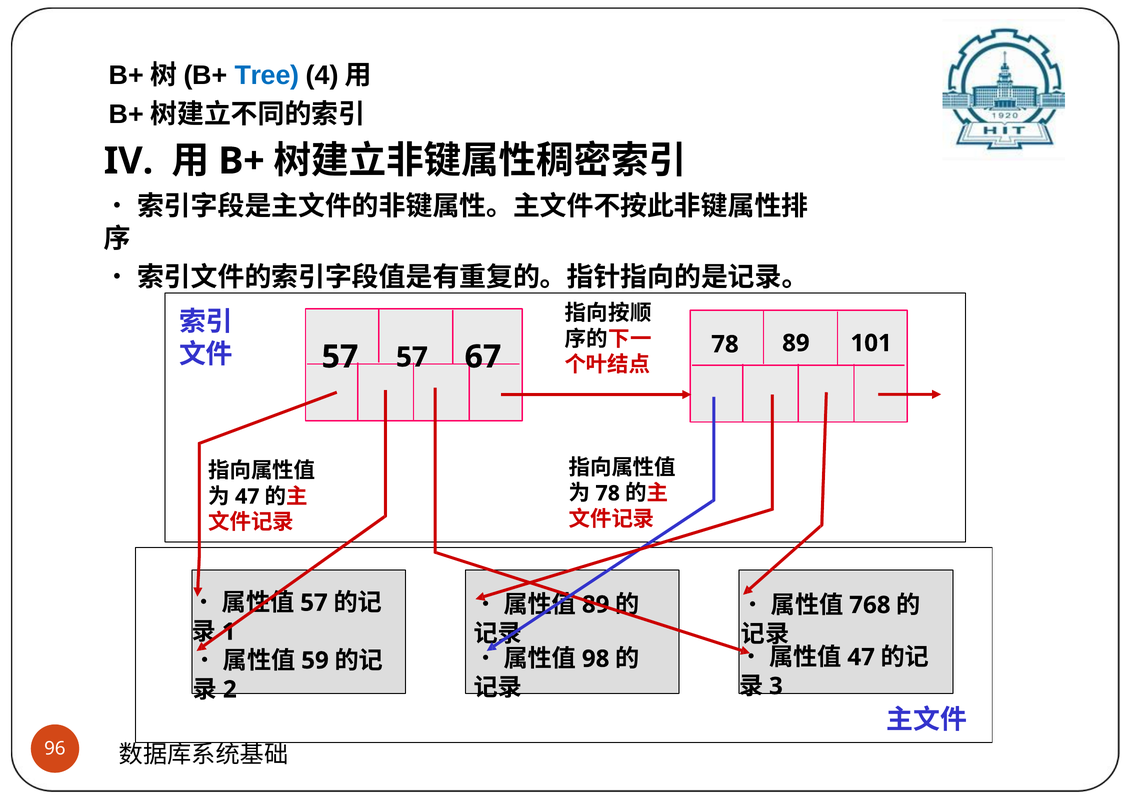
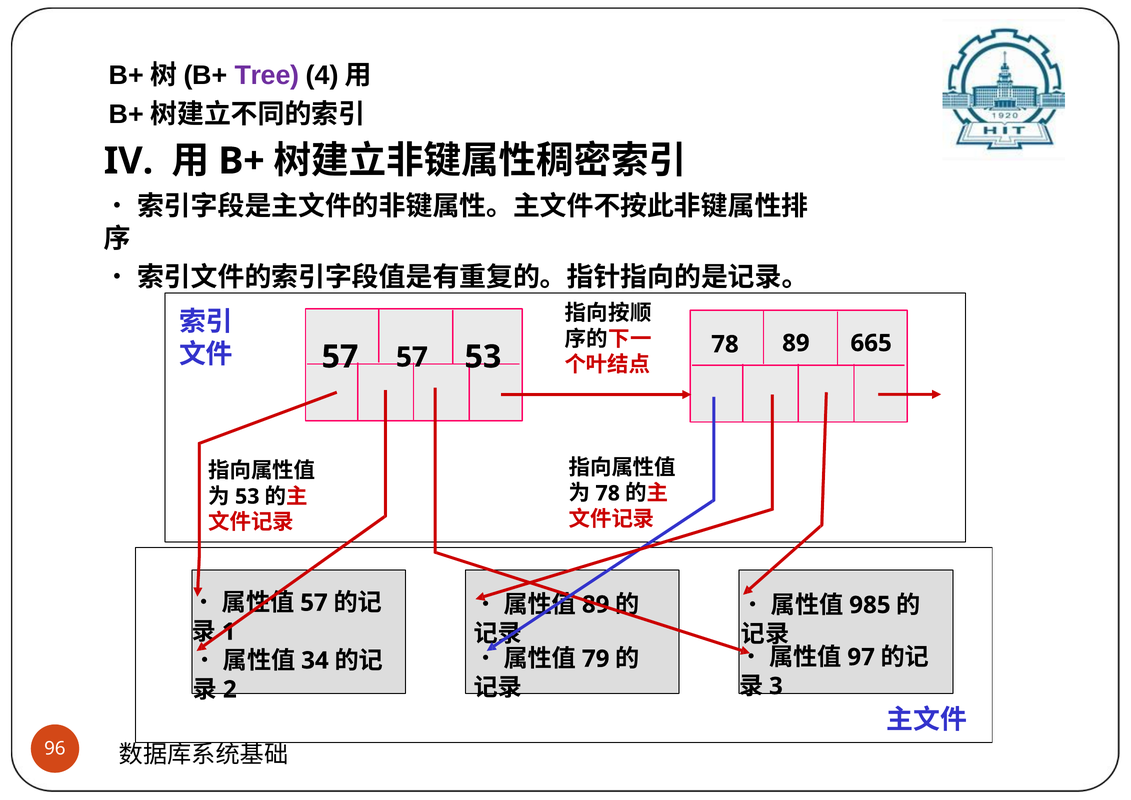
Tree colour: blue -> purple
101: 101 -> 665
57 67: 67 -> 53
47 at (247, 497): 47 -> 53
768: 768 -> 985
47 at (861, 657): 47 -> 97
98: 98 -> 79
59: 59 -> 34
